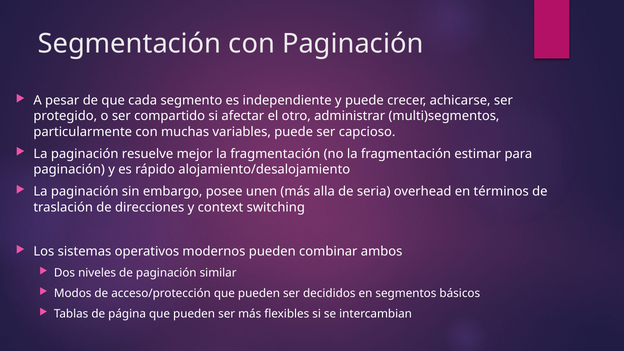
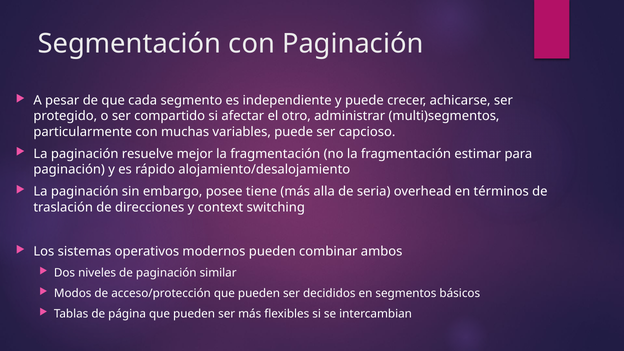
unen: unen -> tiene
